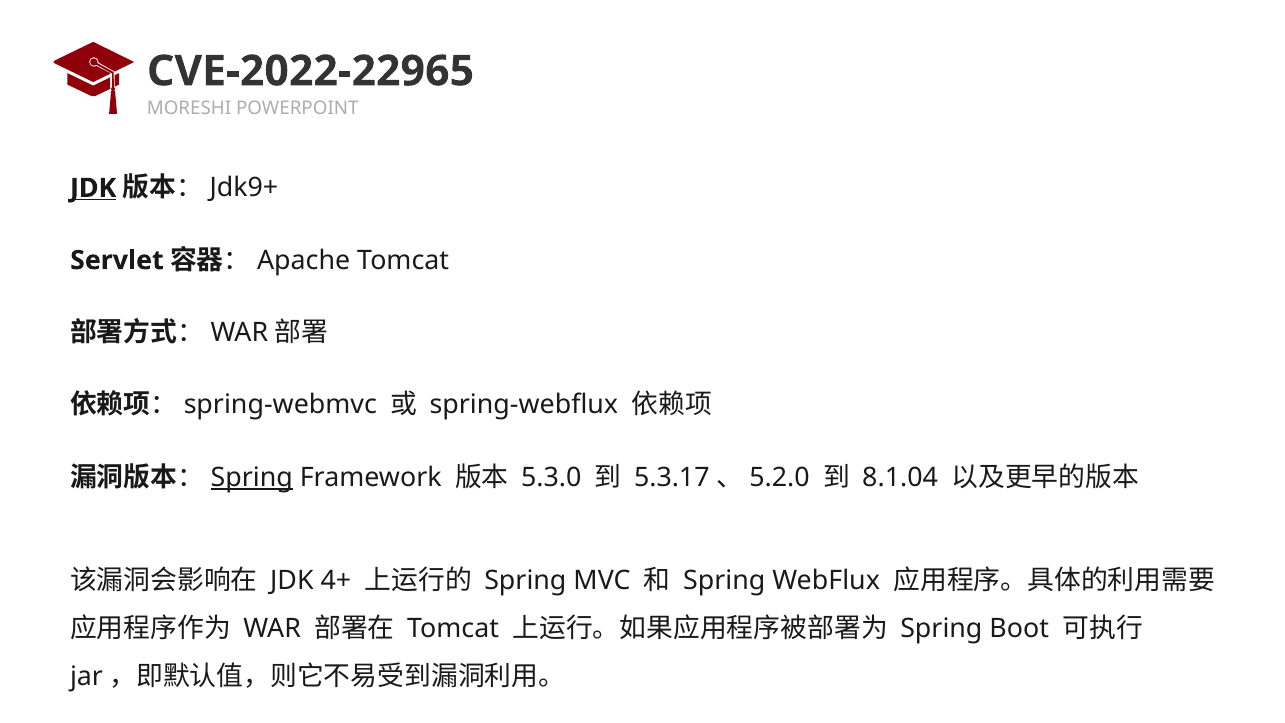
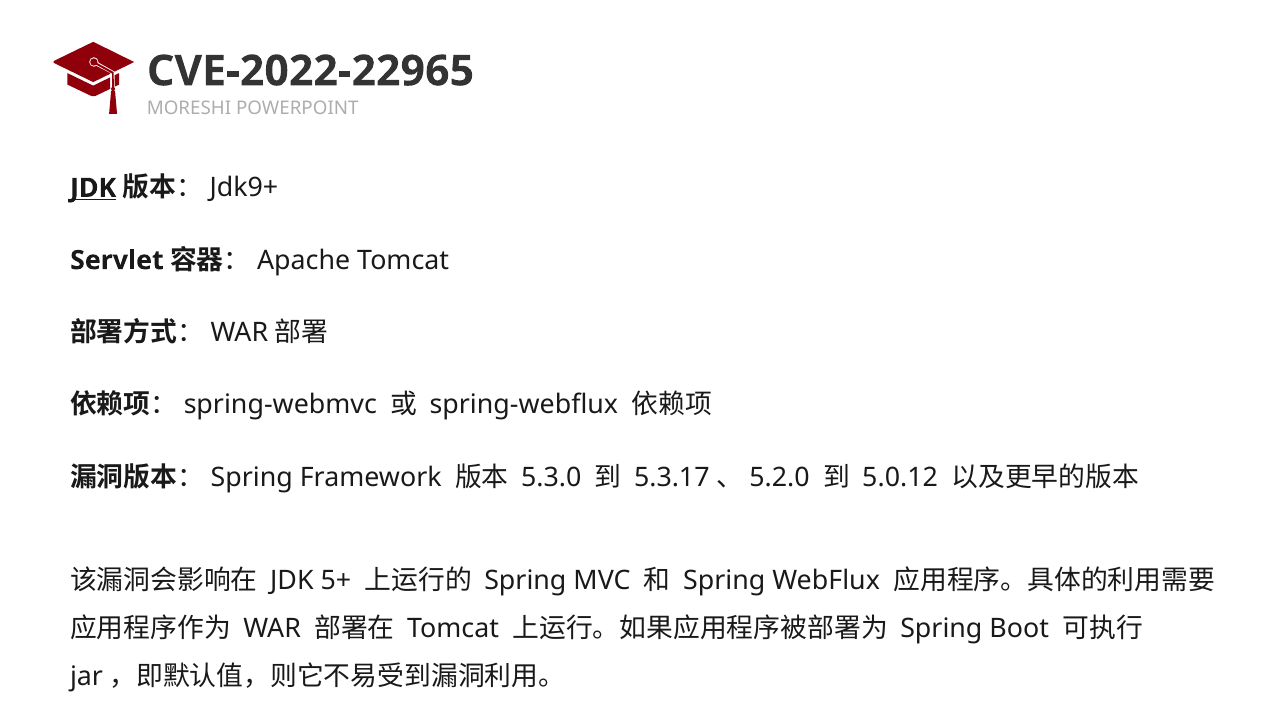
Spring at (252, 477) underline: present -> none
8.1.04: 8.1.04 -> 5.0.12
4+: 4+ -> 5+
